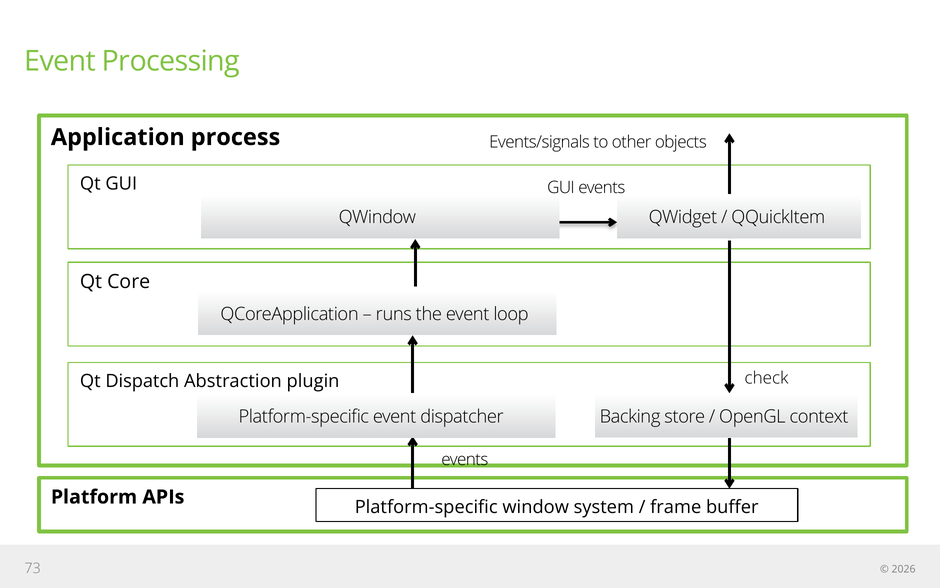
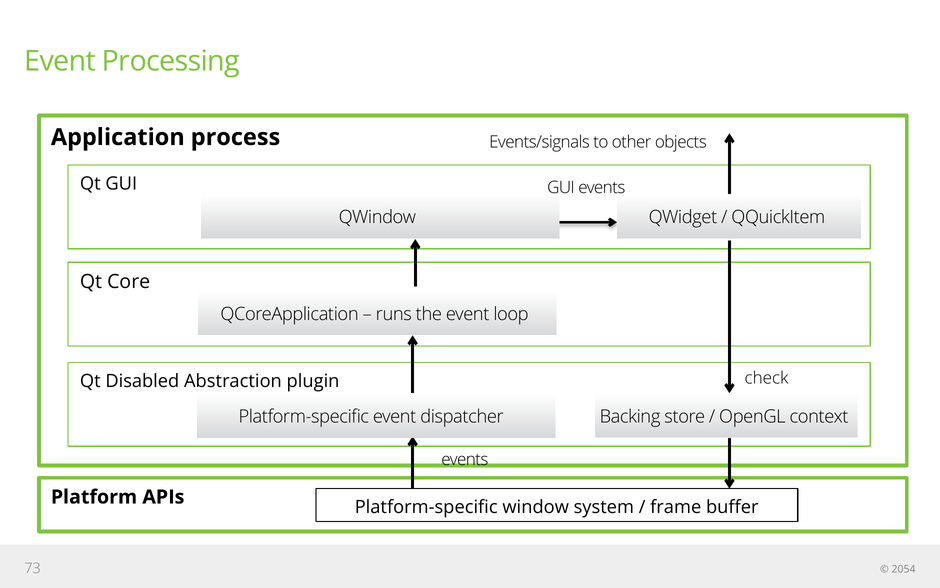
Dispatch: Dispatch -> Disabled
2026: 2026 -> 2054
